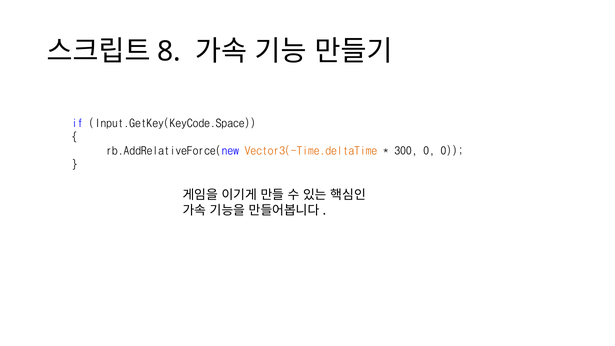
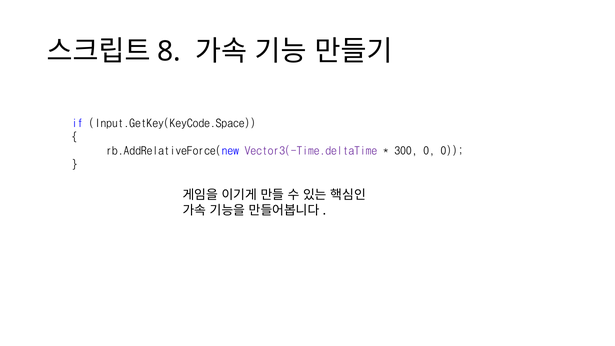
Vector3(-Time.deltaTime colour: orange -> purple
